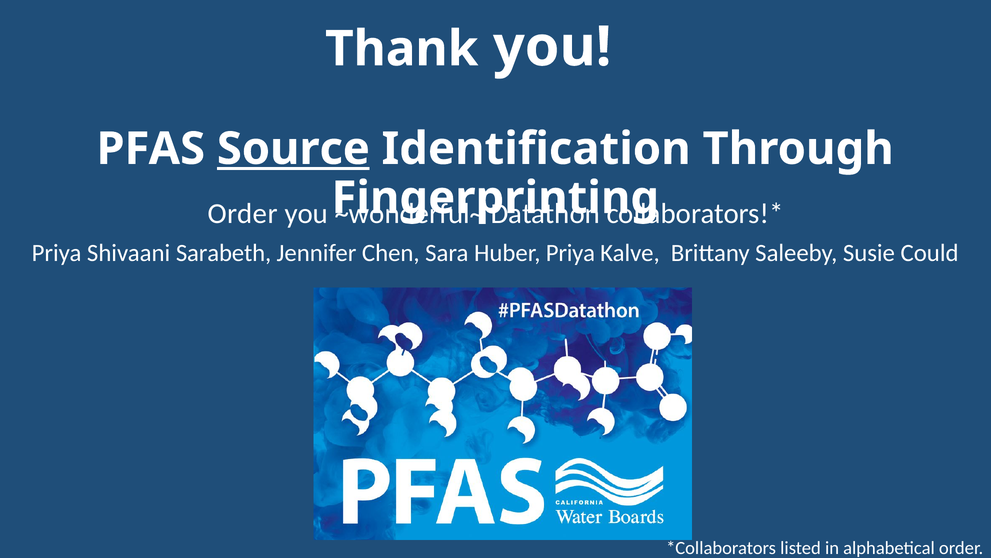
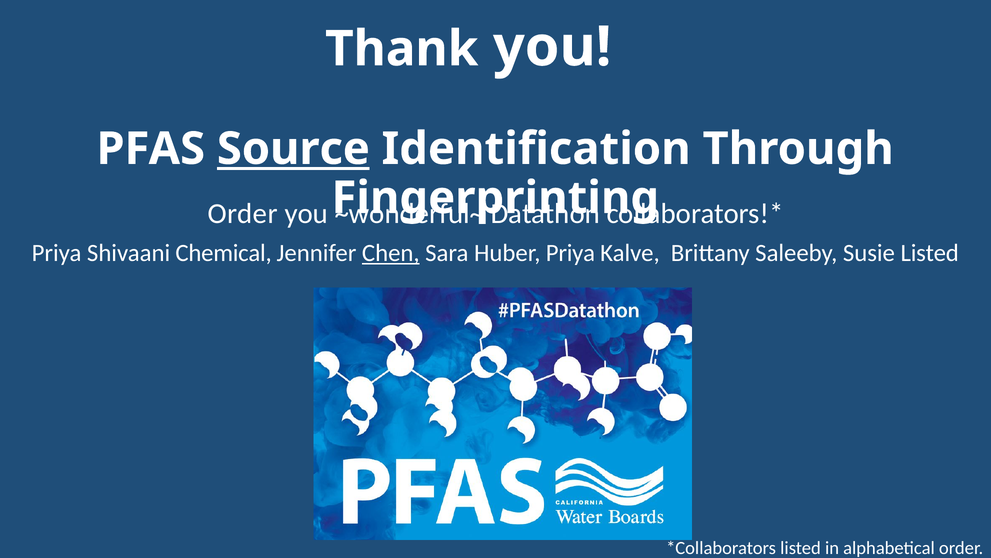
Sarabeth: Sarabeth -> Chemical
Chen underline: none -> present
Susie Could: Could -> Listed
